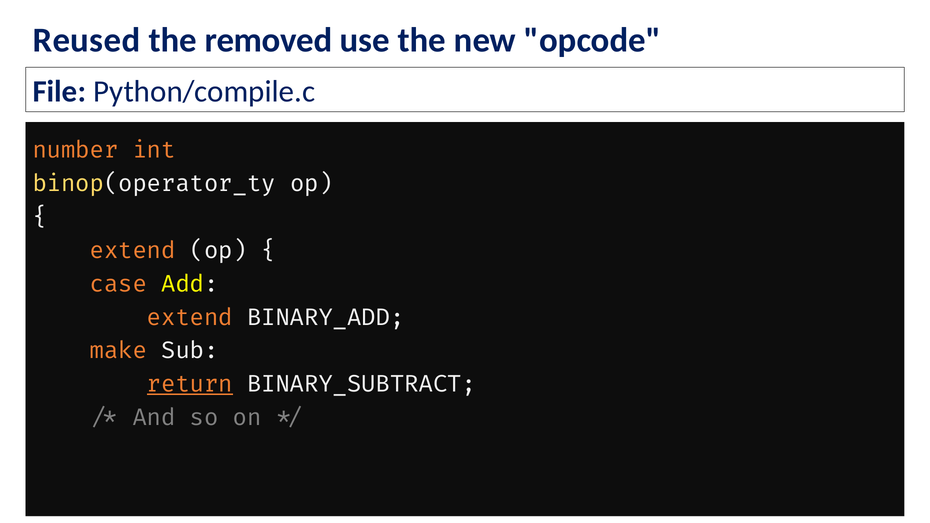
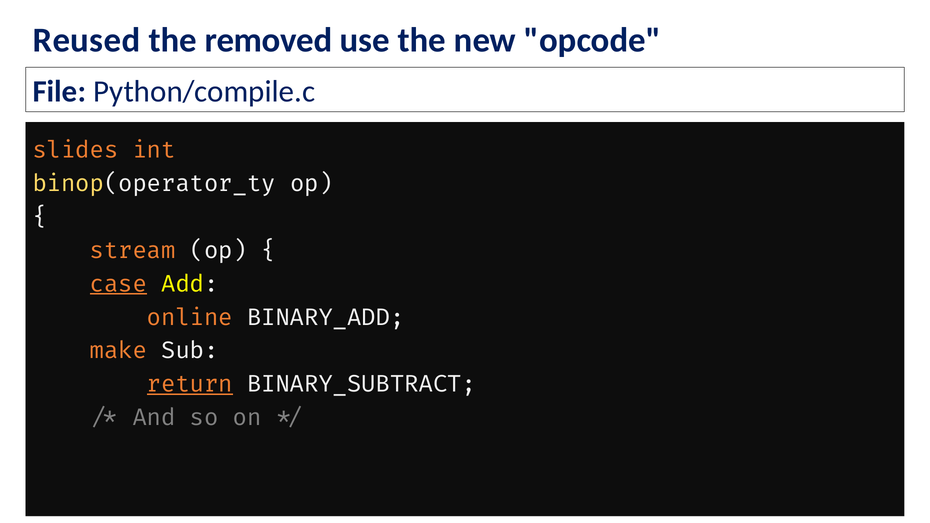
number: number -> slides
extend at (133, 250): extend -> stream
case underline: none -> present
extend at (190, 317): extend -> online
